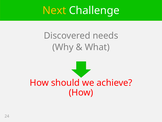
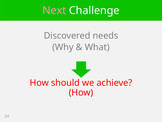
Next colour: yellow -> pink
